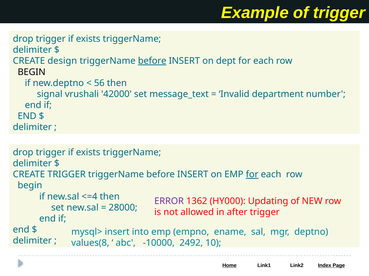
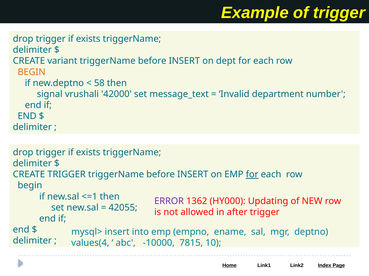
design: design -> variant
before at (152, 61) underline: present -> none
BEGIN at (32, 72) colour: black -> orange
56: 56 -> 58
<=4: <=4 -> <=1
28000: 28000 -> 42055
values(8: values(8 -> values(4
2492: 2492 -> 7815
